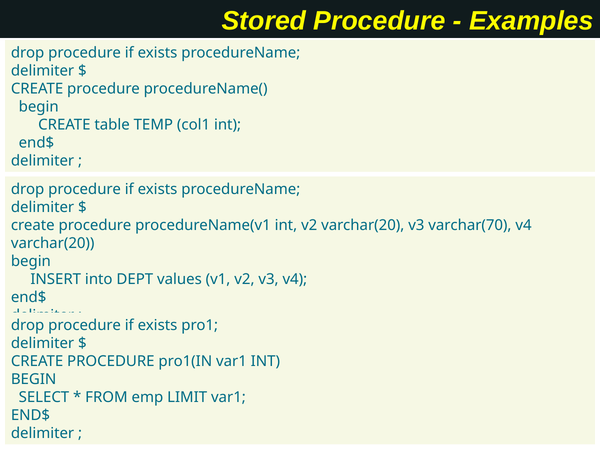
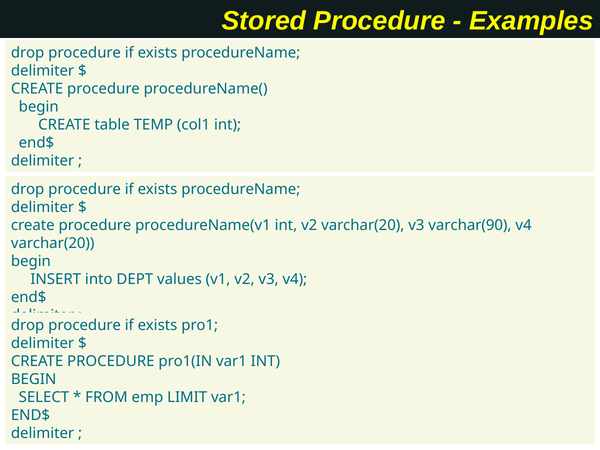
varchar(70: varchar(70 -> varchar(90
